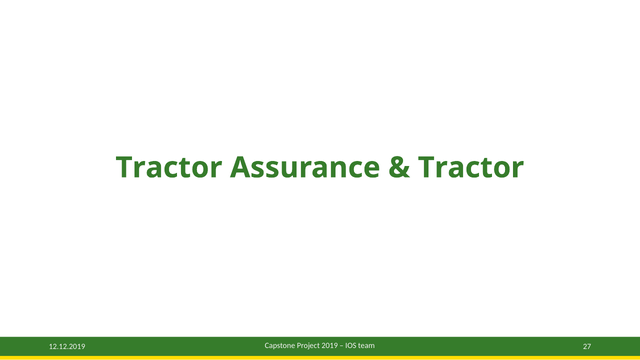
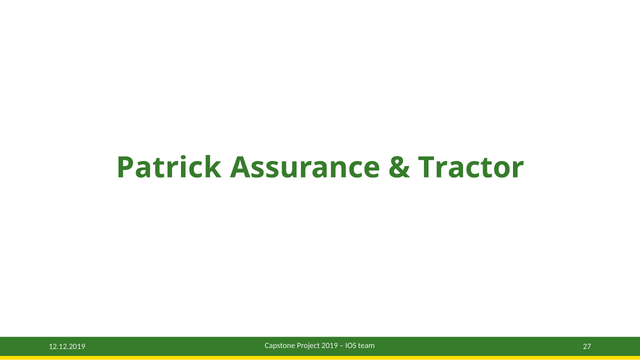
Tractor at (169, 168): Tractor -> Patrick
